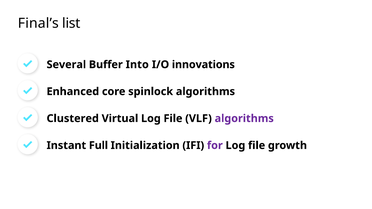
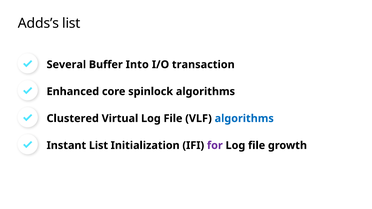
Final’s: Final’s -> Adds’s
innovations: innovations -> transaction
algorithms at (244, 119) colour: purple -> blue
Instant Full: Full -> List
